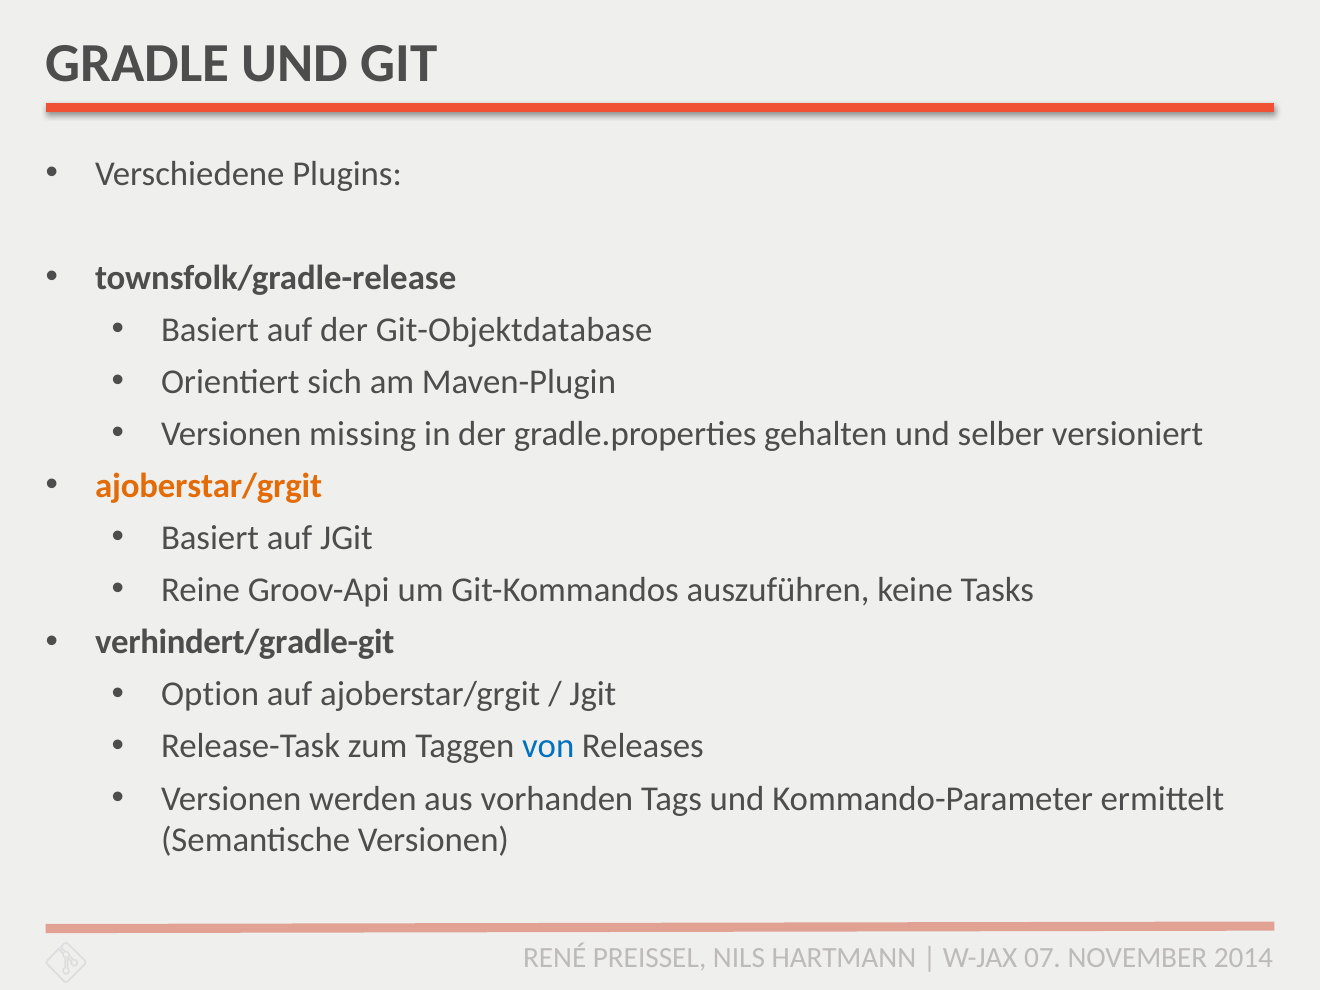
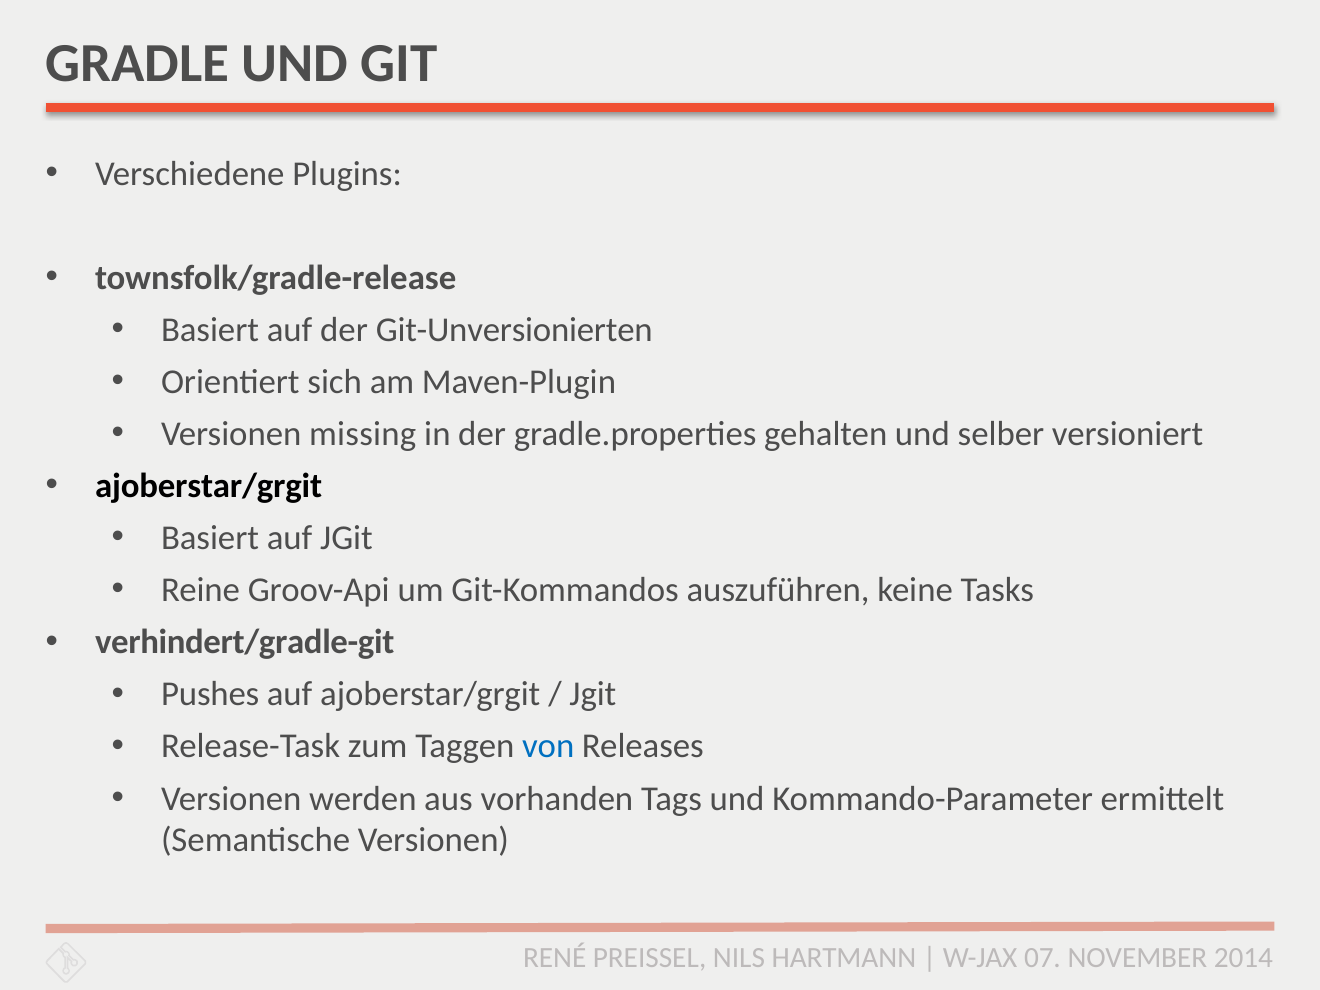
Git-Objektdatabase: Git-Objektdatabase -> Git-Unversionierten
ajoberstar/grgit at (209, 486) colour: orange -> black
Option: Option -> Pushes
